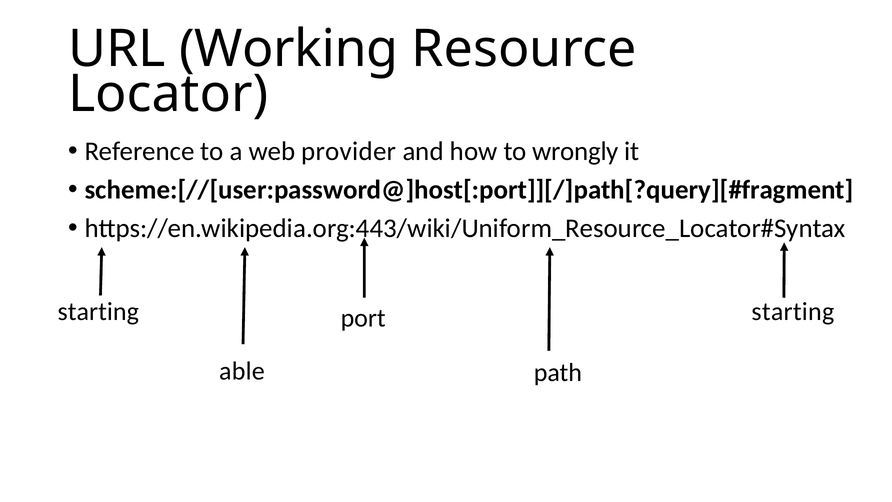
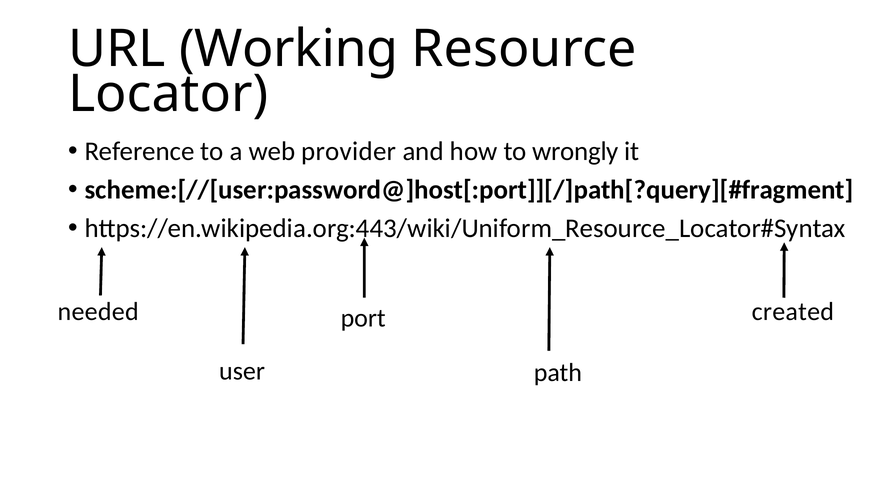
starting at (98, 311): starting -> needed
starting at (793, 311): starting -> created
able: able -> user
